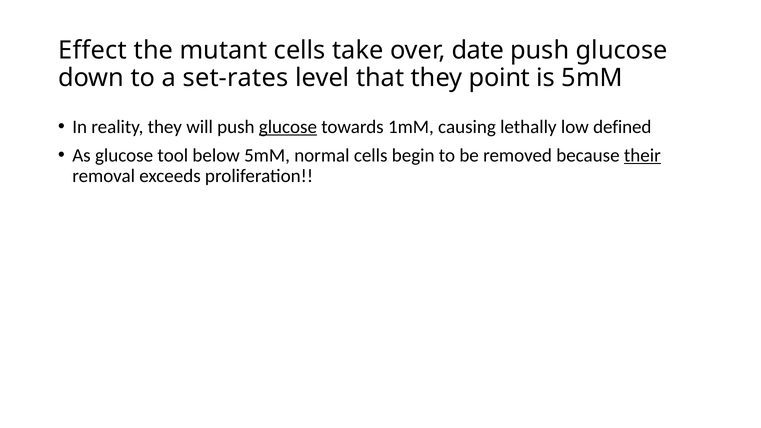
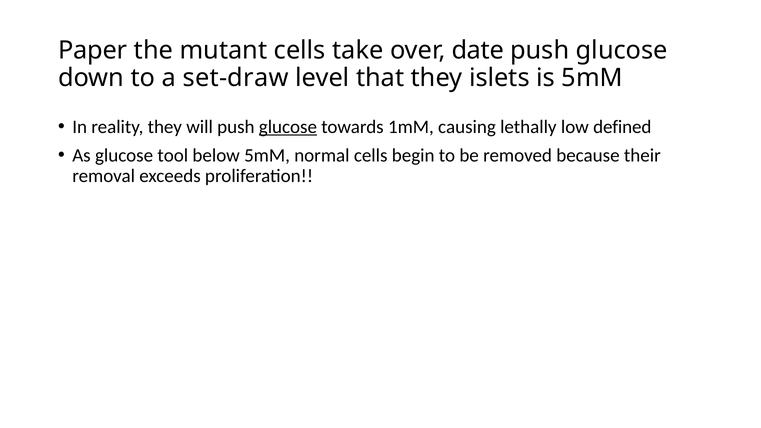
Effect: Effect -> Paper
set-rates: set-rates -> set-draw
point: point -> islets
their underline: present -> none
